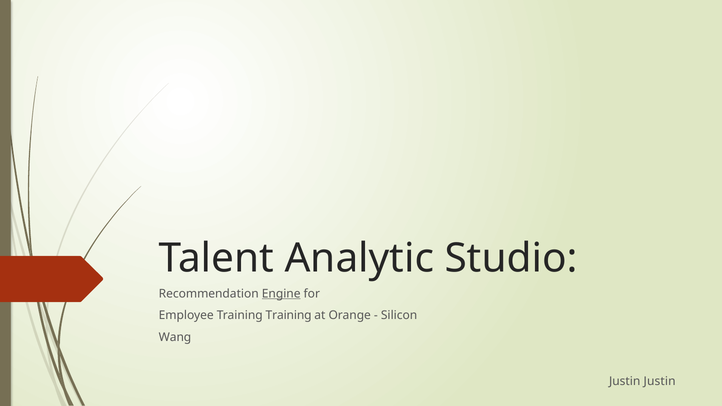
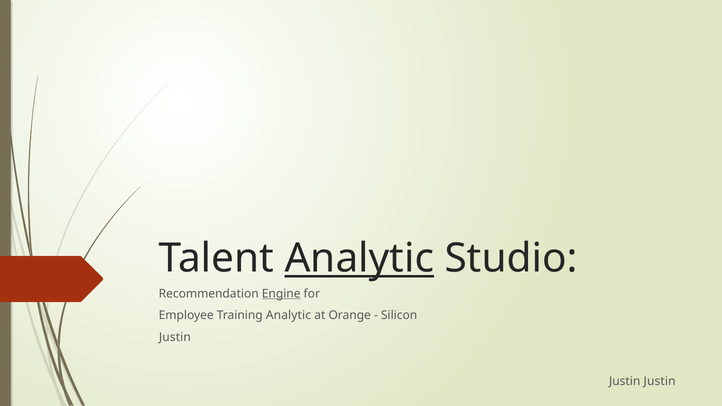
Analytic at (359, 259) underline: none -> present
Training Training: Training -> Analytic
Wang at (175, 338): Wang -> Justin
